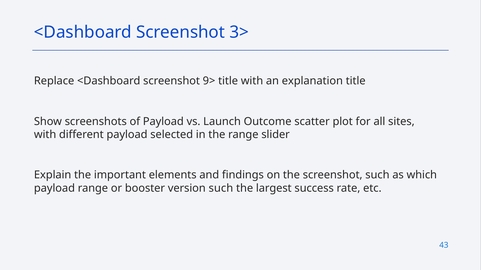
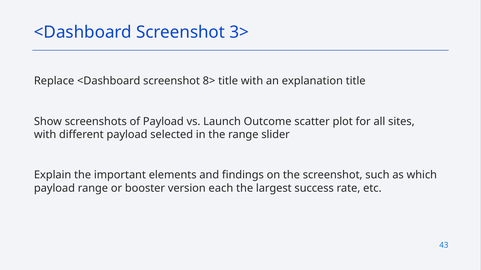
9>: 9> -> 8>
version such: such -> each
